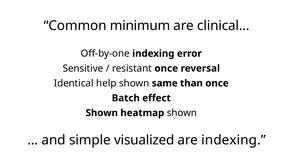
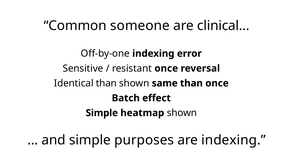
minimum: minimum -> someone
Identical help: help -> than
Shown at (102, 113): Shown -> Simple
visualized: visualized -> purposes
